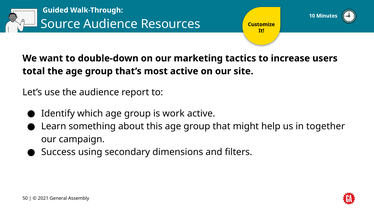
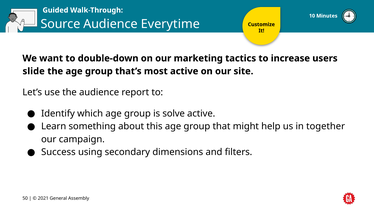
Resources: Resources -> Everytime
total: total -> slide
work: work -> solve
